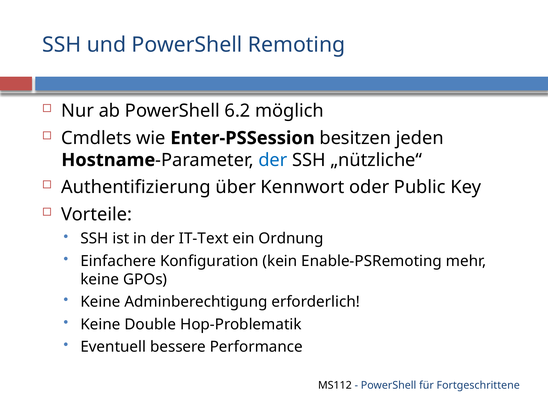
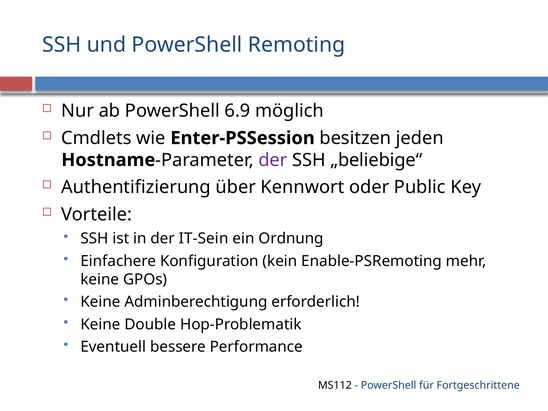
6.2: 6.2 -> 6.9
der at (273, 160) colour: blue -> purple
„nützliche“: „nützliche“ -> „beliebige“
IT-Text: IT-Text -> IT-Sein
